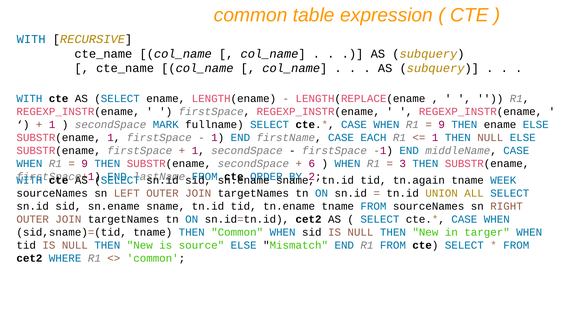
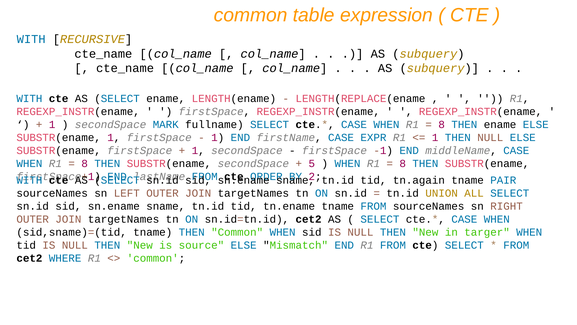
9 at (442, 124): 9 -> 8
EACH: EACH -> EXPR
9 at (85, 163): 9 -> 8
6: 6 -> 5
3 at (403, 163): 3 -> 8
WEEK: WEEK -> PAIR
